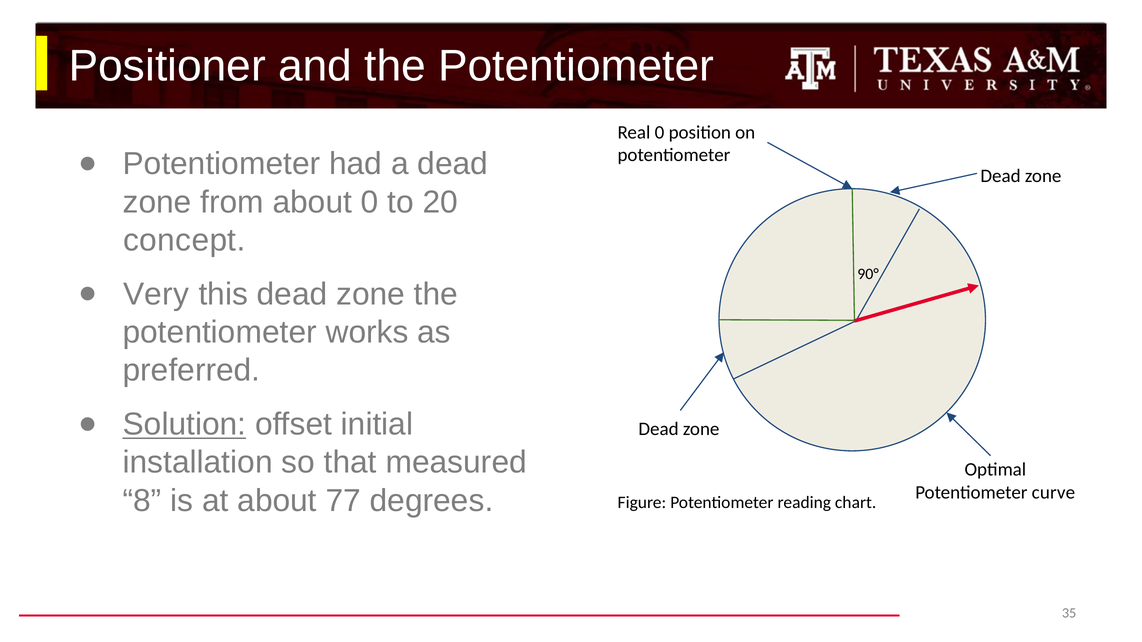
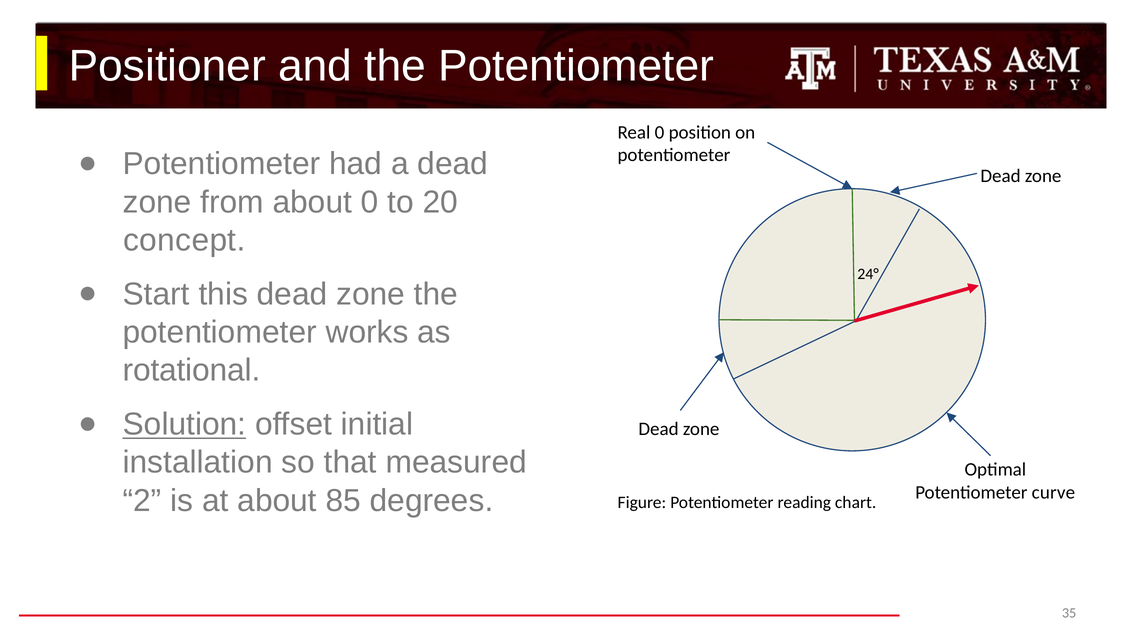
90°: 90° -> 24°
Very: Very -> Start
preferred: preferred -> rotational
8: 8 -> 2
77: 77 -> 85
